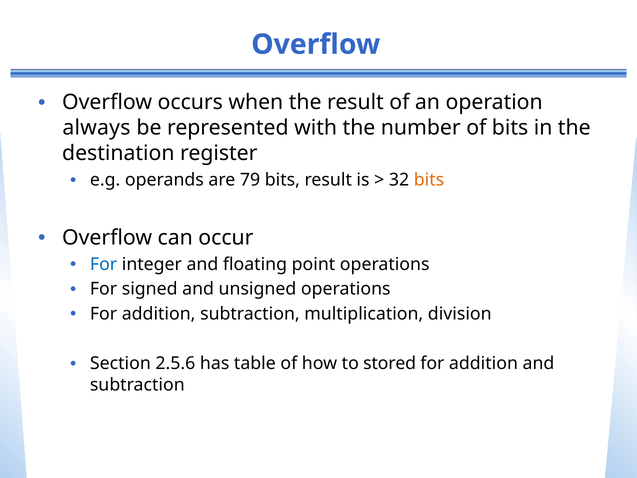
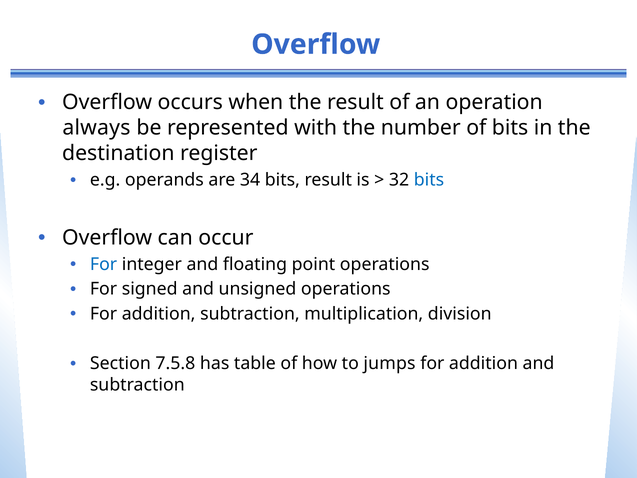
79: 79 -> 34
bits at (429, 180) colour: orange -> blue
2.5.6: 2.5.6 -> 7.5.8
stored: stored -> jumps
